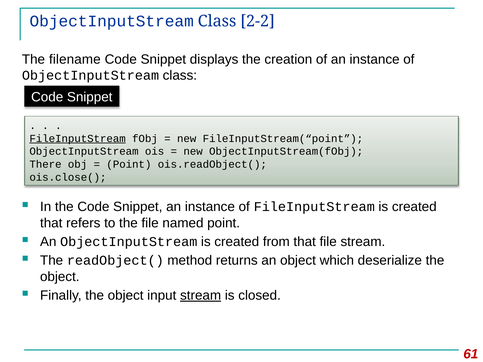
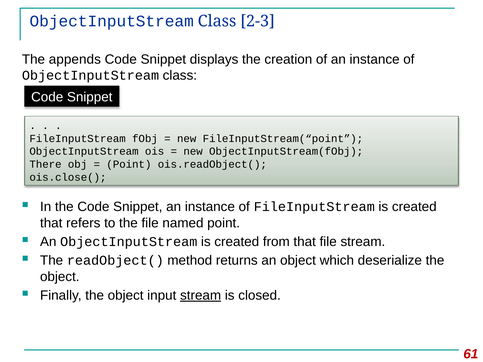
2-2: 2-2 -> 2-3
filename: filename -> appends
FileInputStream at (78, 139) underline: present -> none
